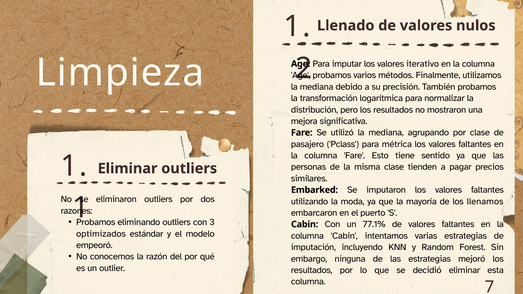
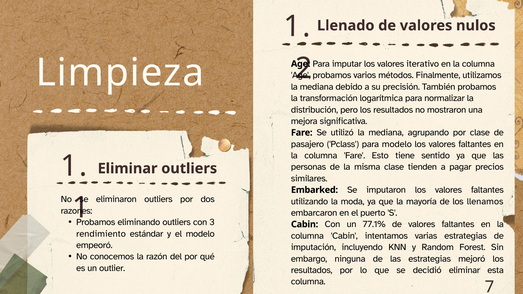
para métrica: métrica -> modelo
optimizados: optimizados -> rendimiento
